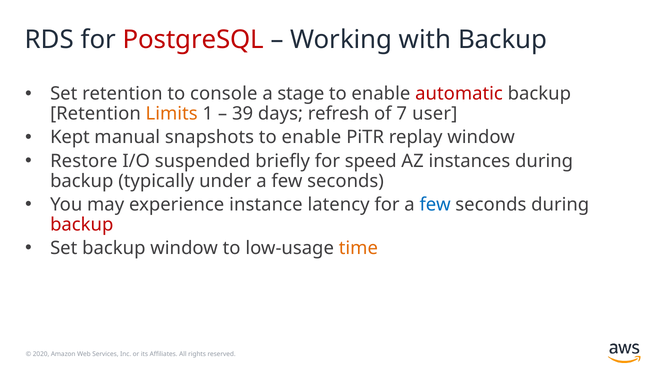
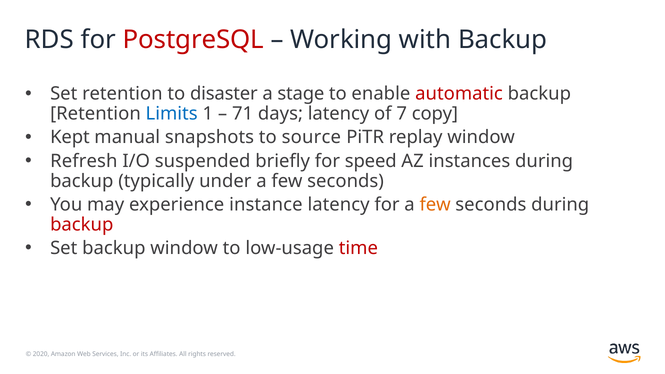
console: console -> disaster
Limits colour: orange -> blue
39: 39 -> 71
days refresh: refresh -> latency
user: user -> copy
snapshots to enable: enable -> source
Restore: Restore -> Refresh
few at (435, 205) colour: blue -> orange
time colour: orange -> red
